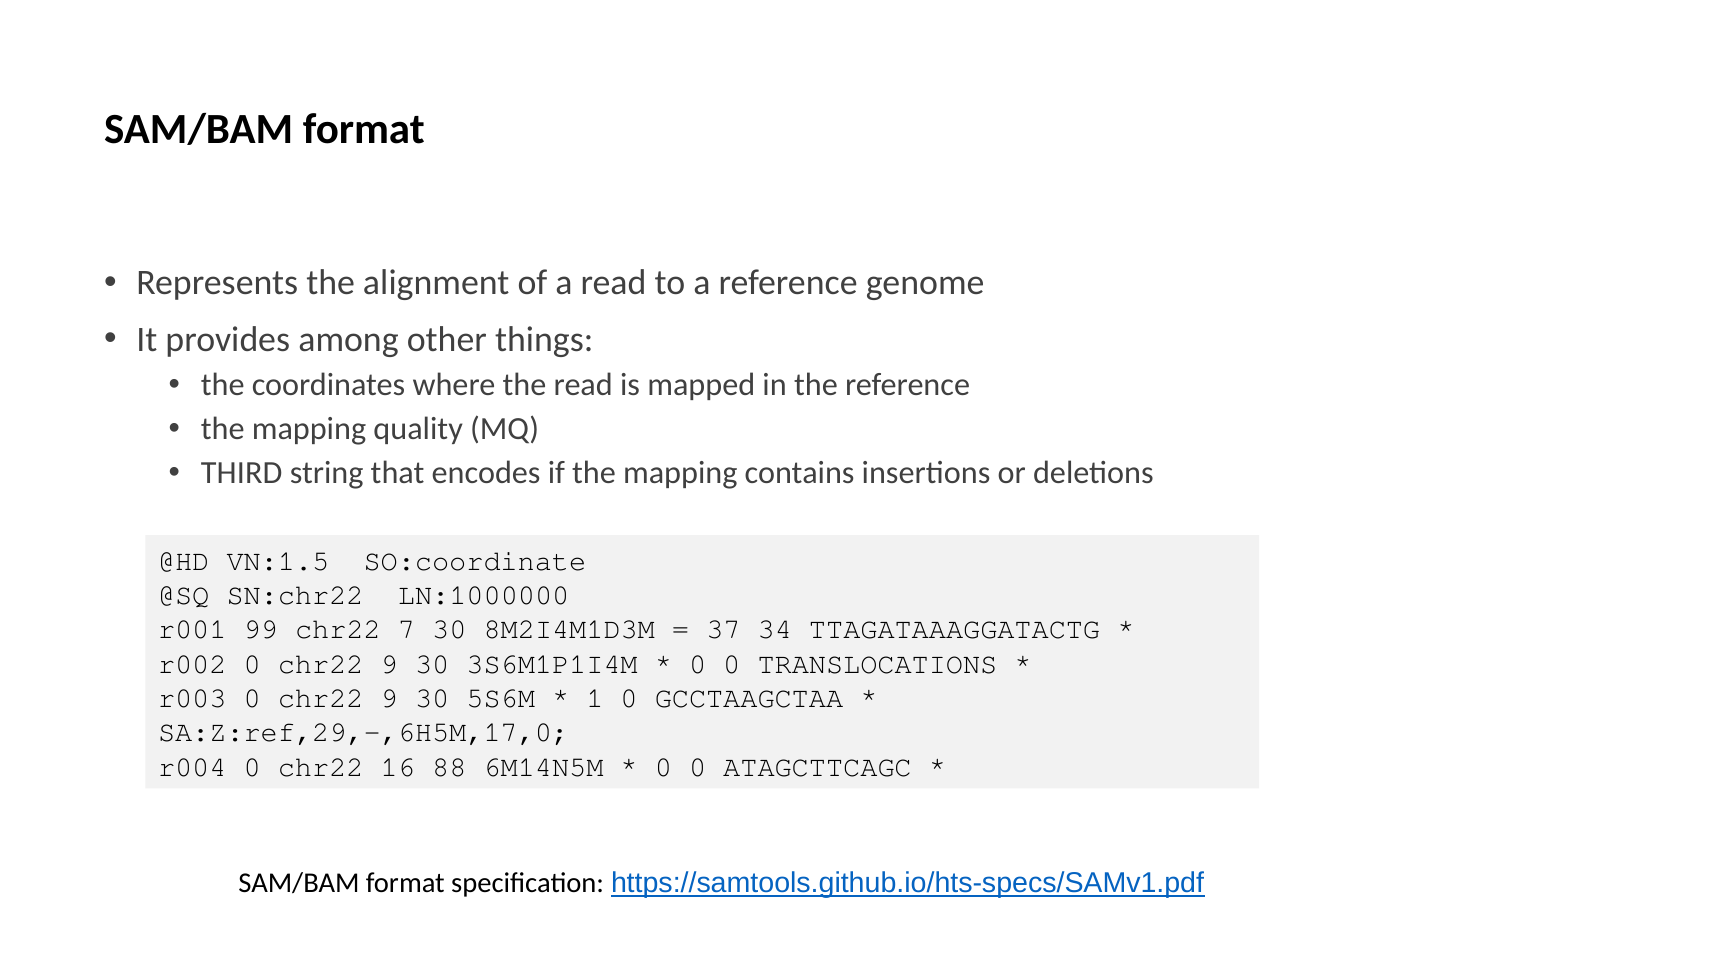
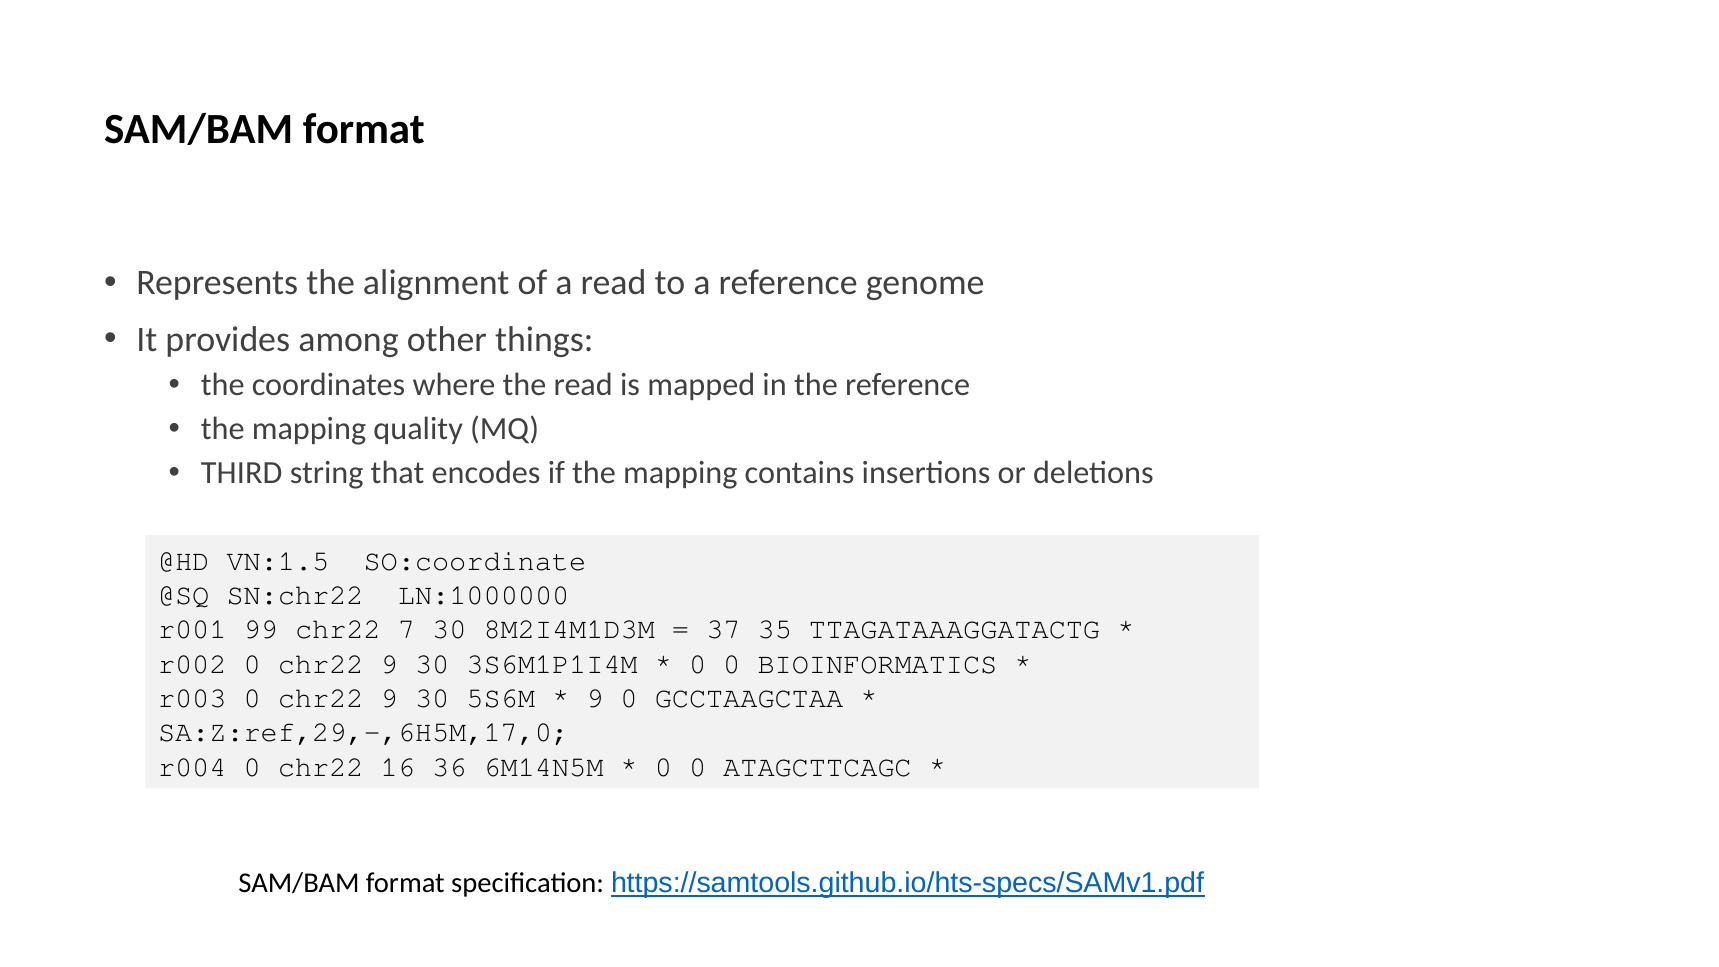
34: 34 -> 35
TRANSLOCATIONS: TRANSLOCATIONS -> BIOINFORMATICS
1 at (595, 698): 1 -> 9
88: 88 -> 36
